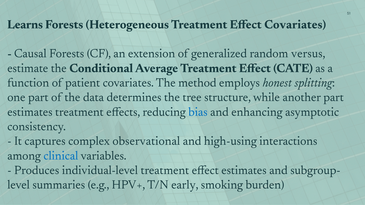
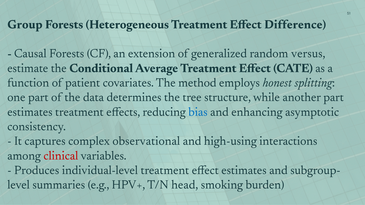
Learns: Learns -> Group
Effect Covariates: Covariates -> Difference
clinical colour: blue -> red
early: early -> head
